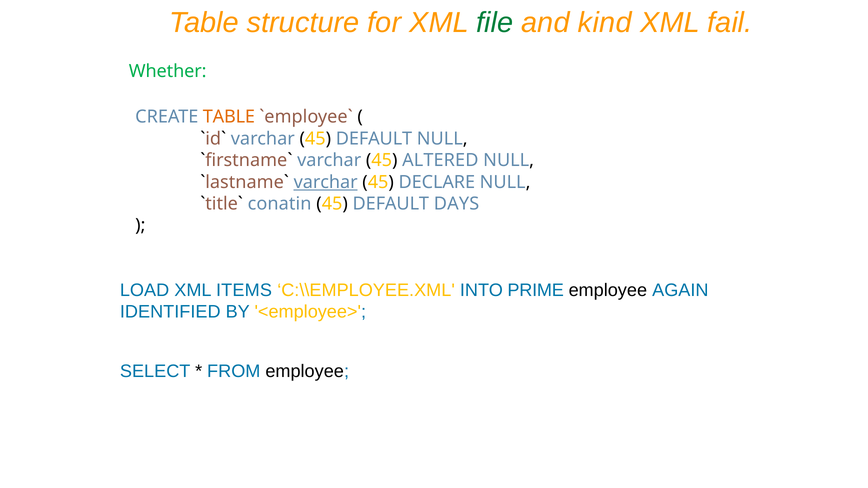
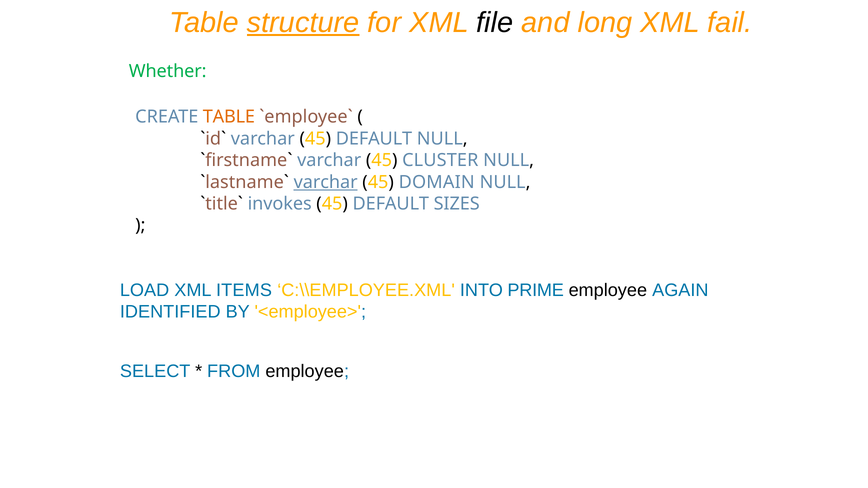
structure underline: none -> present
file colour: green -> black
kind: kind -> long
ALTERED: ALTERED -> CLUSTER
DECLARE: DECLARE -> DOMAIN
conatin: conatin -> invokes
DAYS: DAYS -> SIZES
